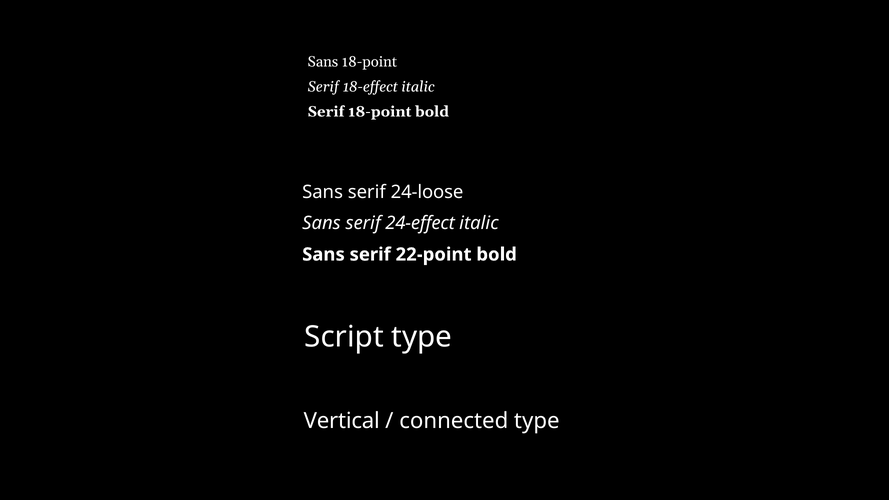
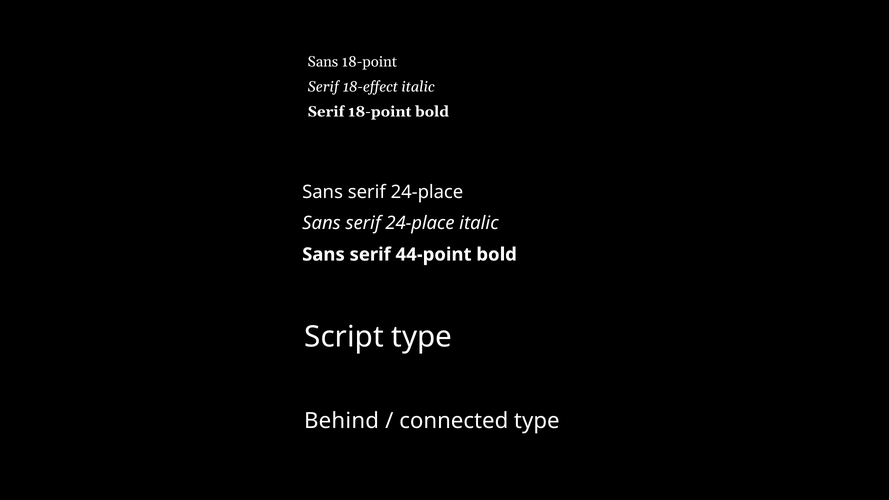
24-loose at (427, 192): 24-loose -> 24-place
24-effect at (420, 223): 24-effect -> 24-place
22-point: 22-point -> 44-point
Vertical: Vertical -> Behind
